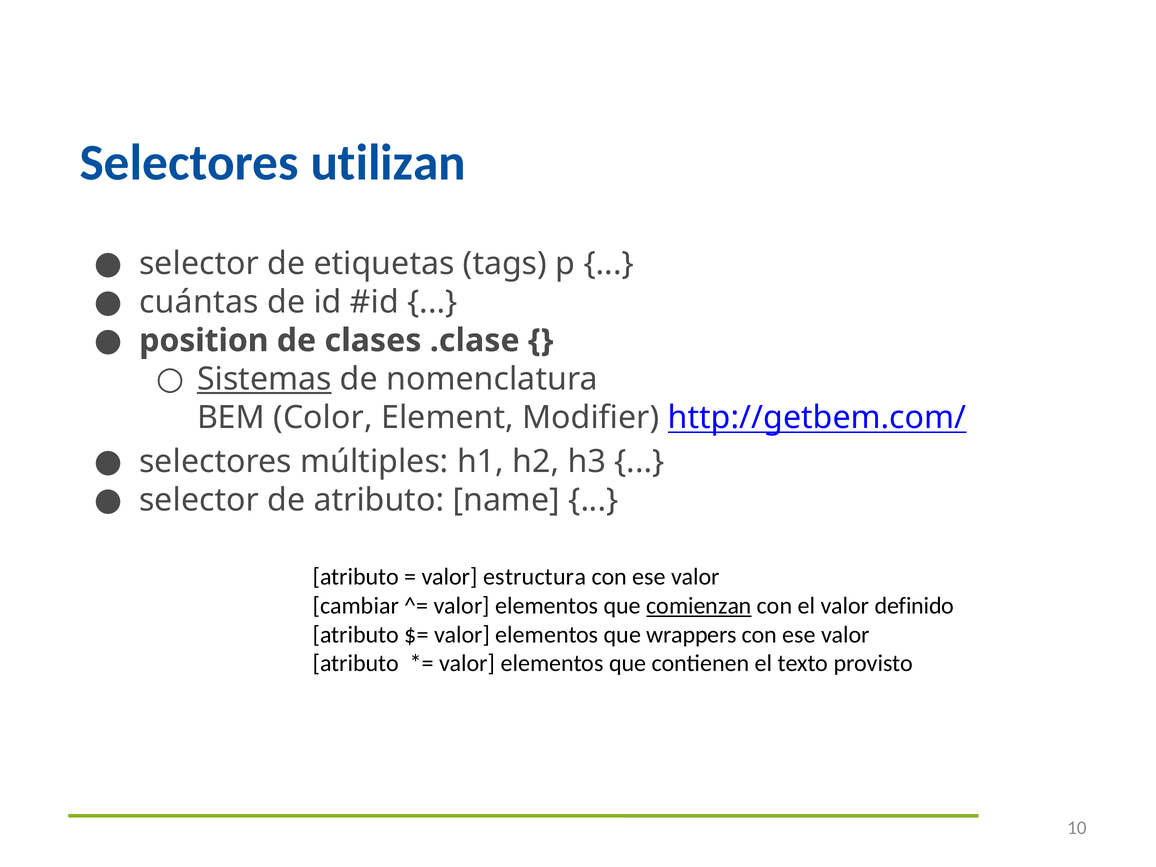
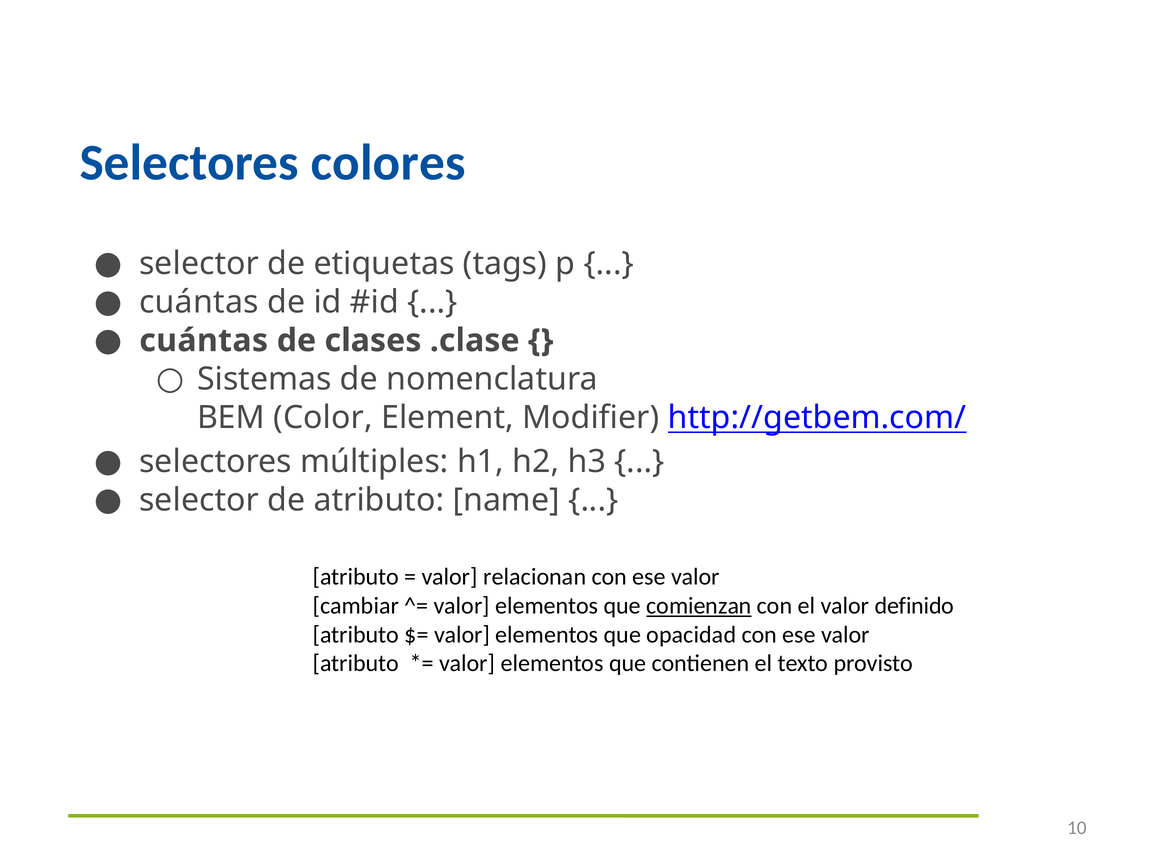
utilizan: utilizan -> colores
position at (204, 341): position -> cuántas
Sistemas underline: present -> none
estructura: estructura -> relacionan
wrappers: wrappers -> opacidad
